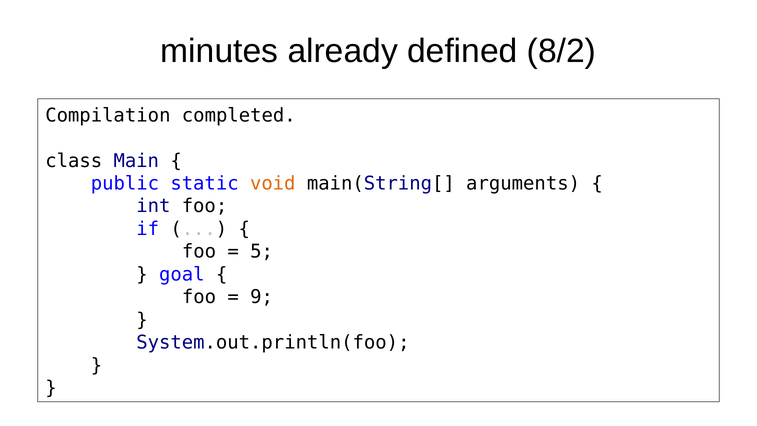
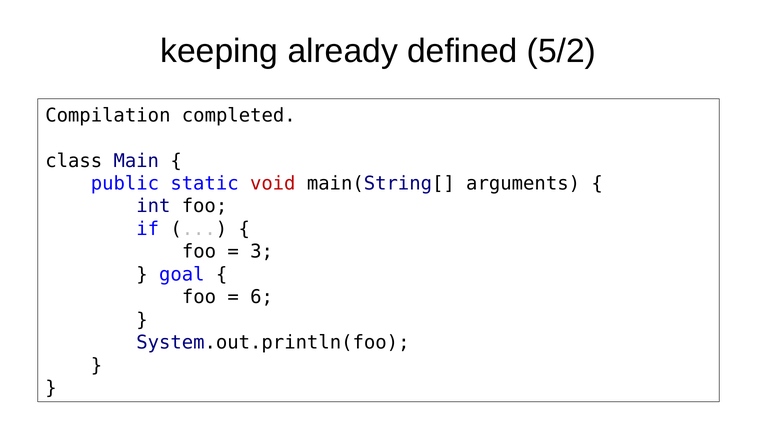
minutes: minutes -> keeping
8/2: 8/2 -> 5/2
void colour: orange -> red
5: 5 -> 3
9: 9 -> 6
